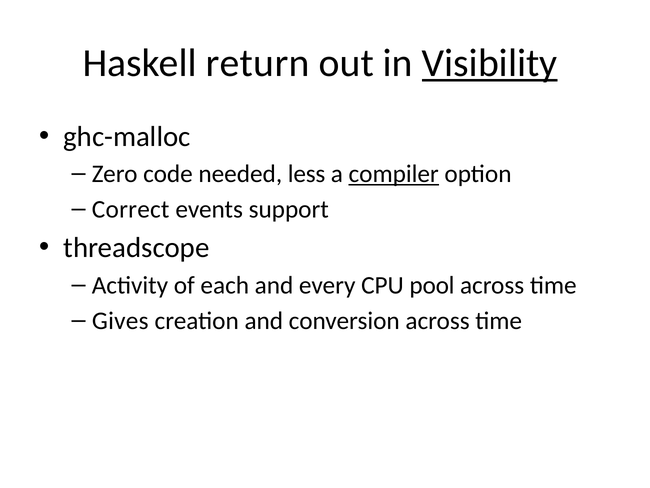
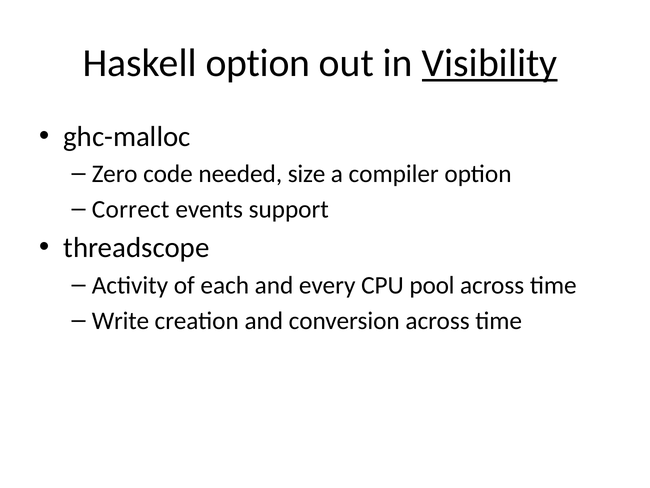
Haskell return: return -> option
less: less -> size
compiler underline: present -> none
Gives: Gives -> Write
